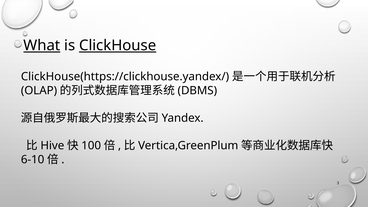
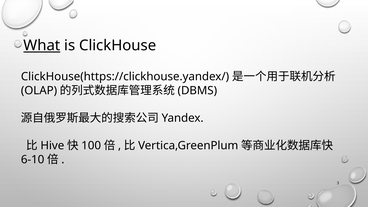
ClickHouse underline: present -> none
